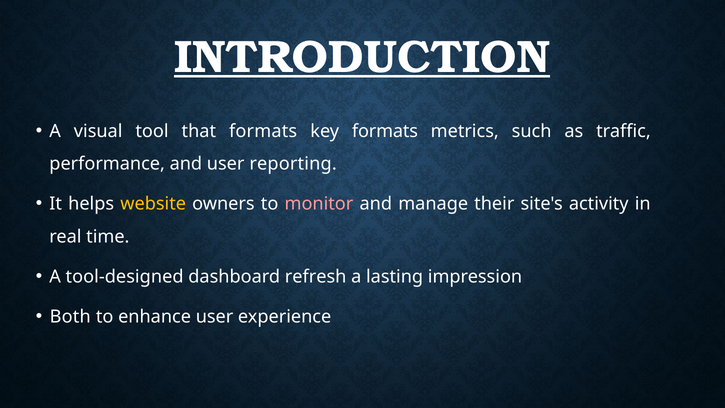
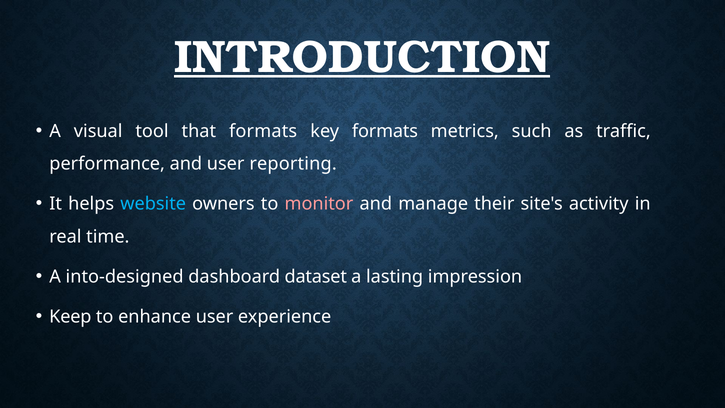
website colour: yellow -> light blue
tool-designed: tool-designed -> into-designed
refresh: refresh -> dataset
Both: Both -> Keep
